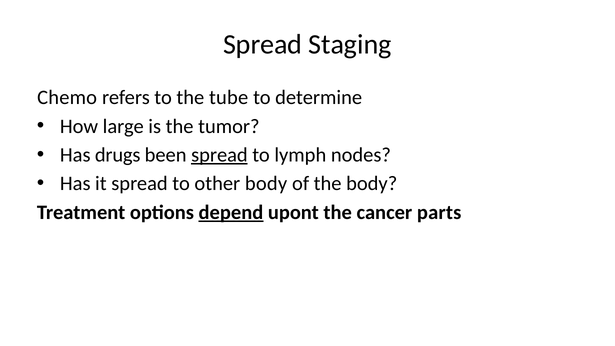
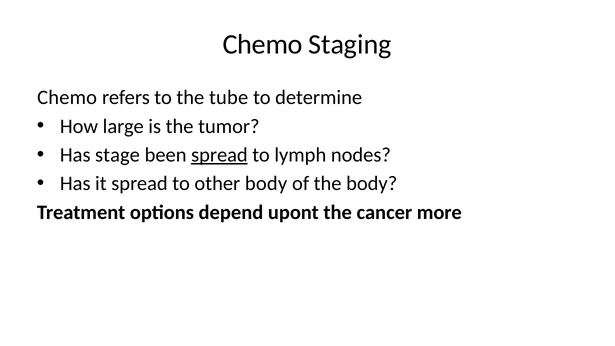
Spread at (263, 45): Spread -> Chemo
drugs: drugs -> stage
depend underline: present -> none
parts: parts -> more
